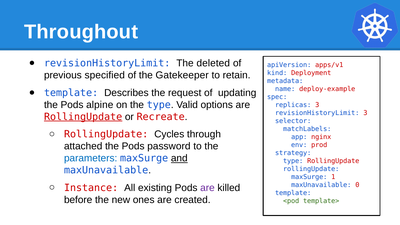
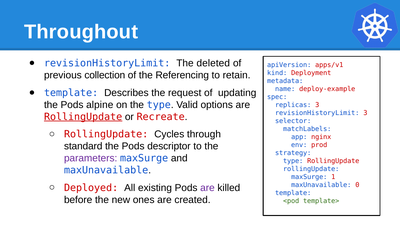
specified: specified -> collection
Gatekeeper: Gatekeeper -> Referencing
attached: attached -> standard
password: password -> descriptor
parameters colour: blue -> purple
and underline: present -> none
Instance: Instance -> Deployed
